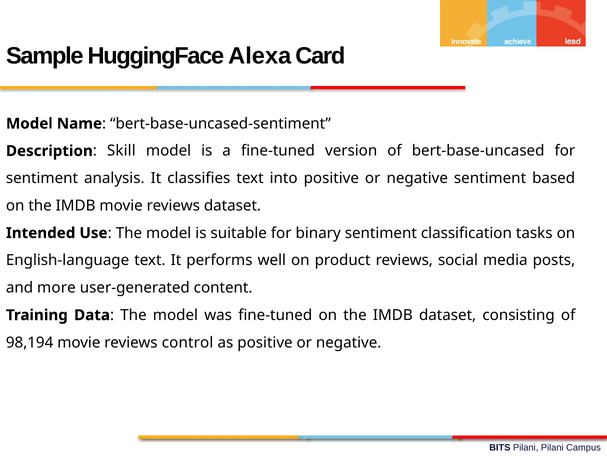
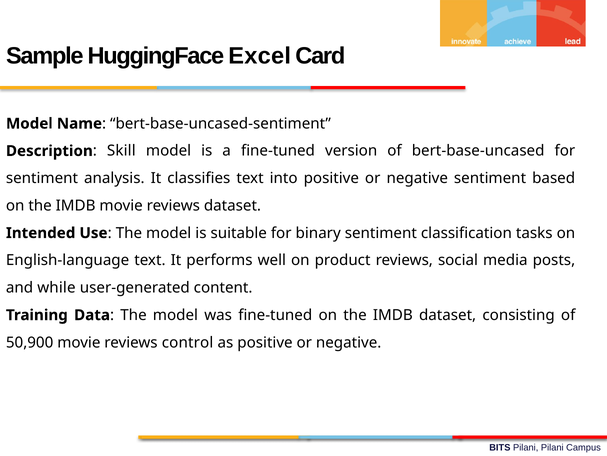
Alexa: Alexa -> Excel
more: more -> while
98,194: 98,194 -> 50,900
